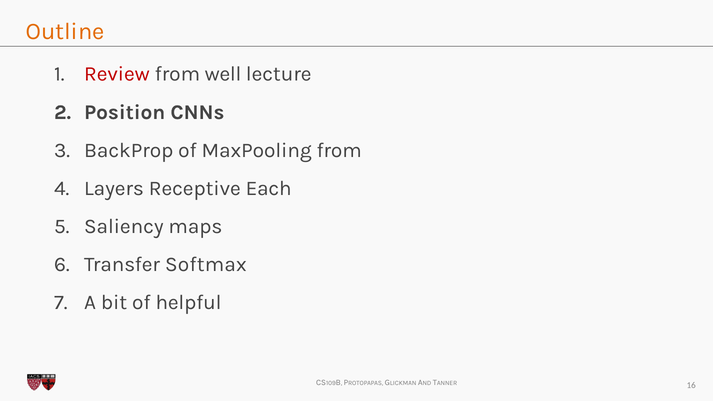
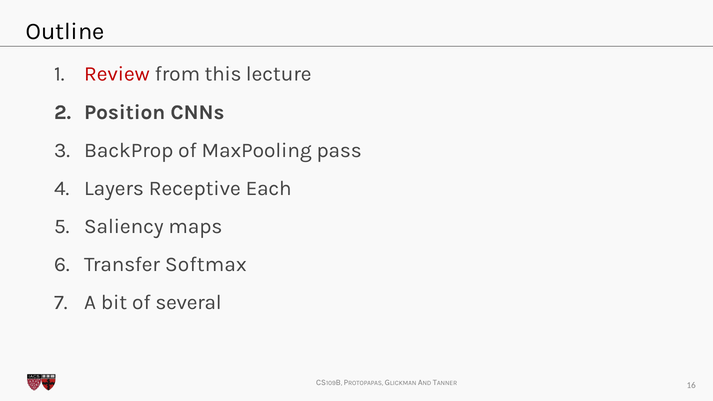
Outline colour: orange -> black
well: well -> this
MaxPooling from: from -> pass
helpful: helpful -> several
